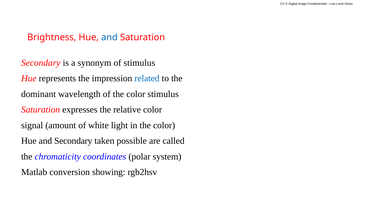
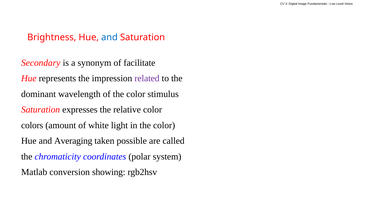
of stimulus: stimulus -> facilitate
related colour: blue -> purple
signal: signal -> colors
and Secondary: Secondary -> Averaging
